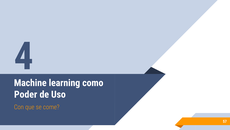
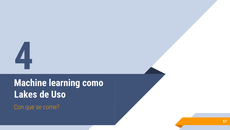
Poder: Poder -> Lakes
